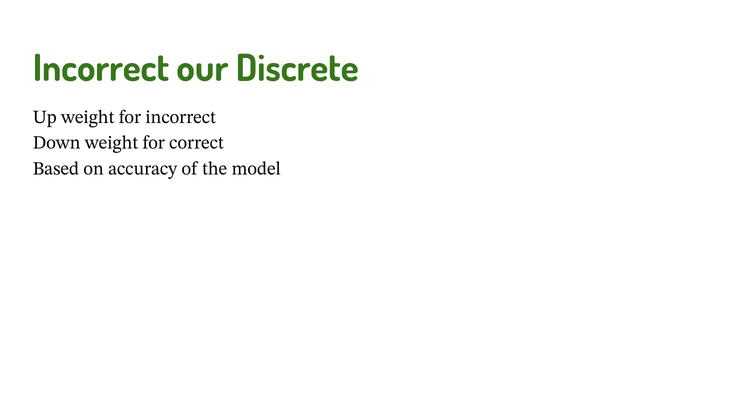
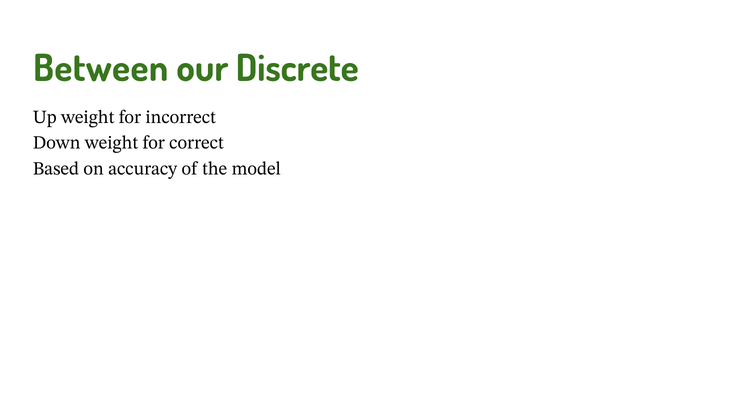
Incorrect at (101, 69): Incorrect -> Between
